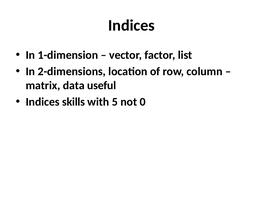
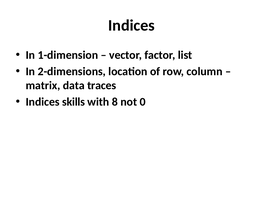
useful: useful -> traces
5: 5 -> 8
